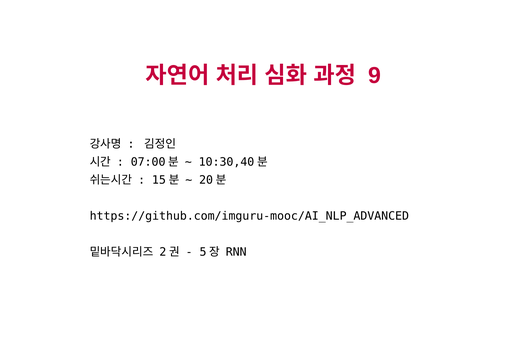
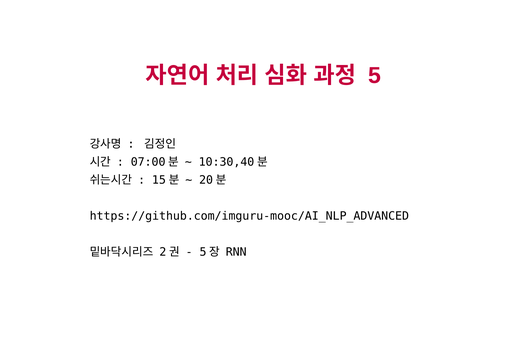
9: 9 -> 5
